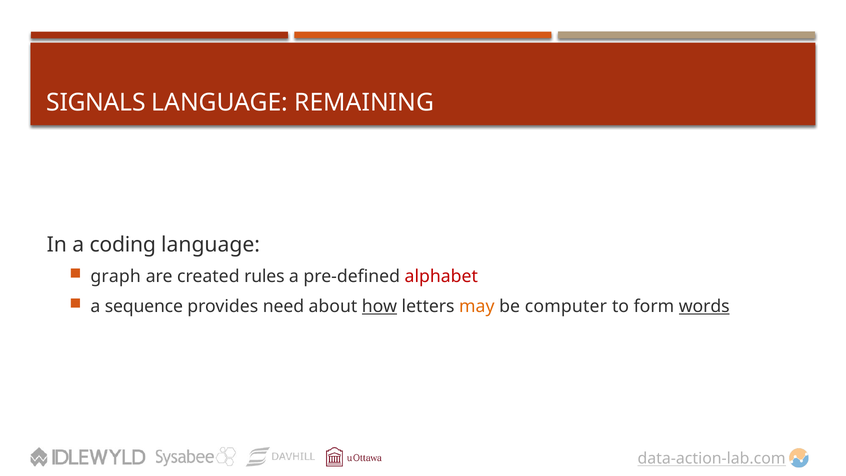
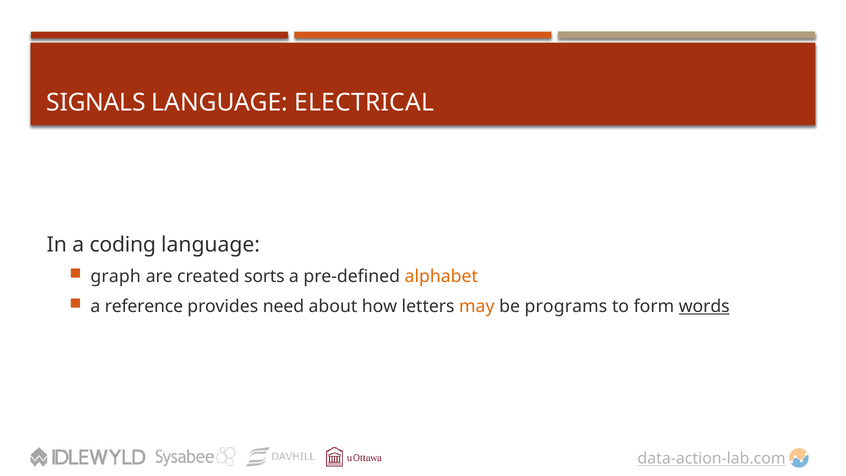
REMAINING: REMAINING -> ELECTRICAL
rules: rules -> sorts
alphabet colour: red -> orange
sequence: sequence -> reference
how underline: present -> none
computer: computer -> programs
